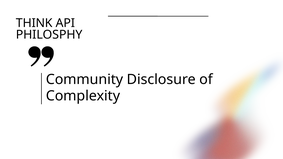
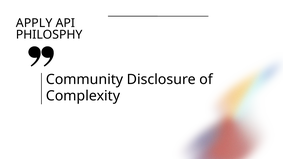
THINK: THINK -> APPLY
